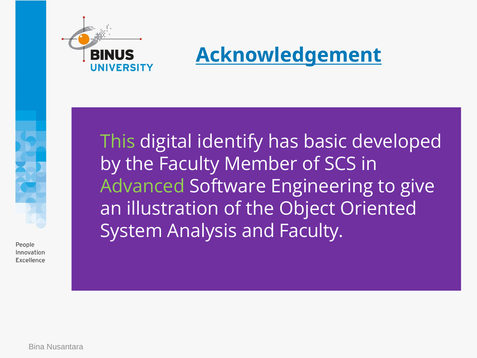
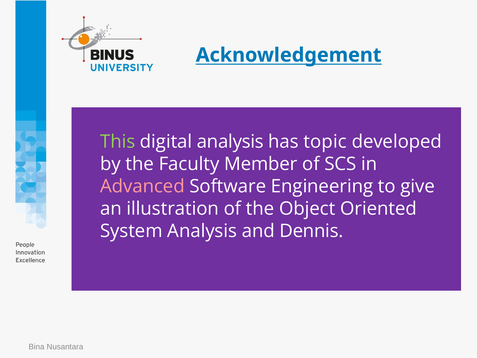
digital identify: identify -> analysis
basic: basic -> topic
Advanced colour: light green -> pink
and Faculty: Faculty -> Dennis
